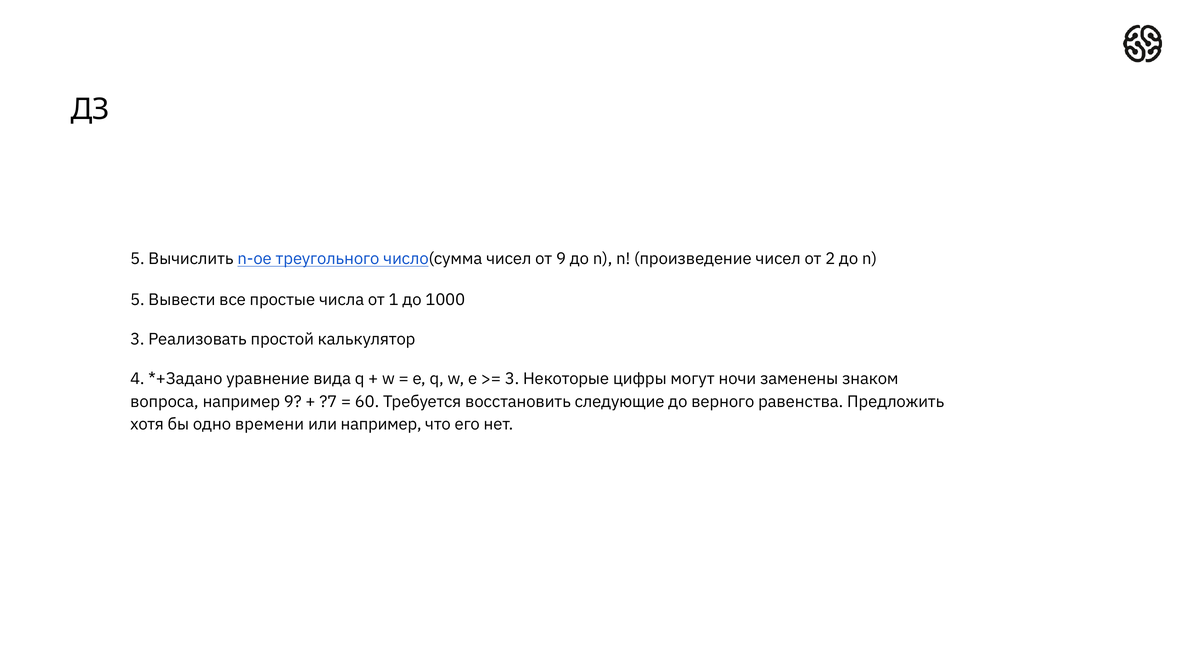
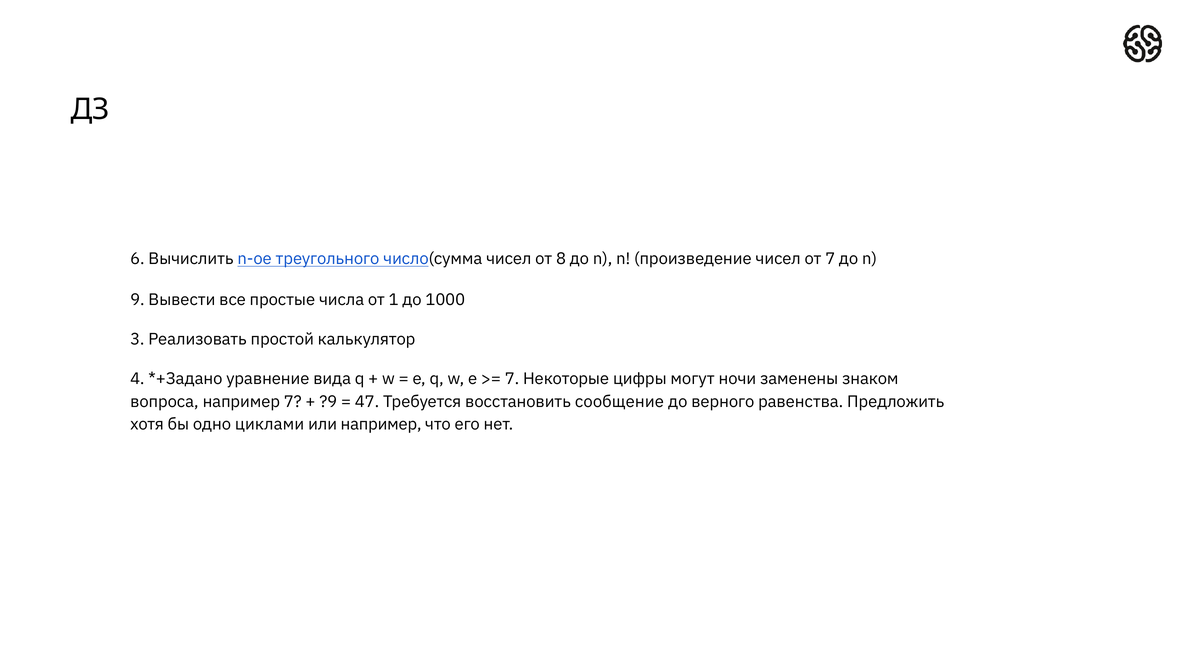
5 at (137, 258): 5 -> 6
от 9: 9 -> 8
от 2: 2 -> 7
5 at (137, 300): 5 -> 9
3 at (512, 378): 3 -> 7
например 9: 9 -> 7
?7: ?7 -> ?9
60: 60 -> 47
следующие: следующие -> сообщение
времени: времени -> циклами
